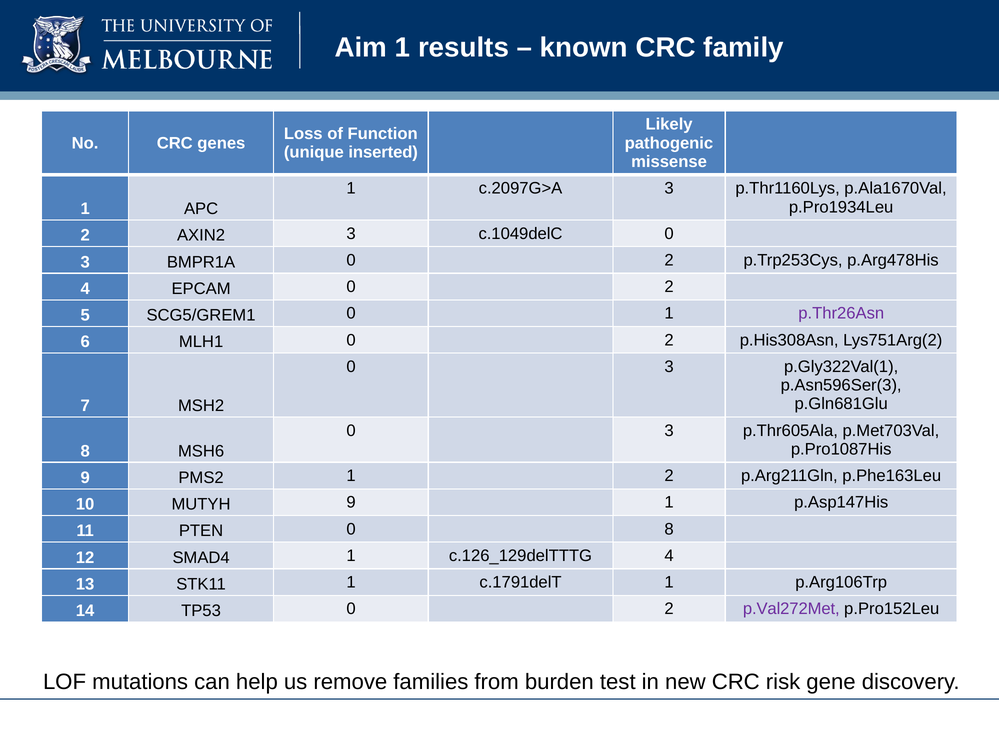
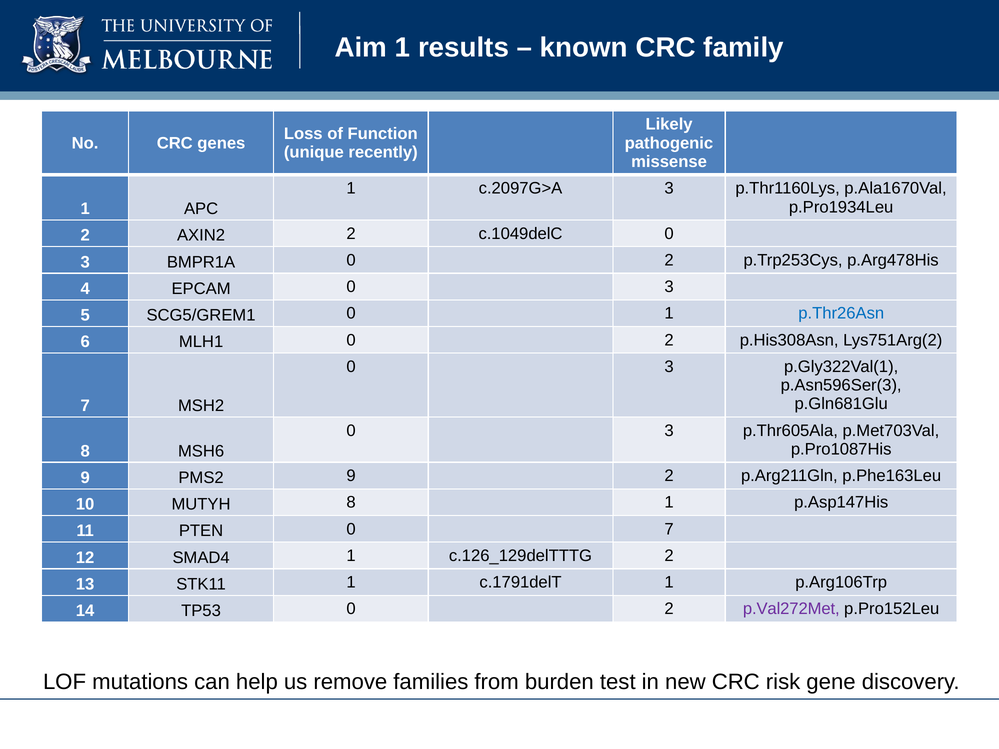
inserted: inserted -> recently
AXIN2 3: 3 -> 2
EPCAM 0 2: 2 -> 3
p.Thr26Asn colour: purple -> blue
PMS2 1: 1 -> 9
MUTYH 9: 9 -> 8
0 8: 8 -> 7
4 at (669, 556): 4 -> 2
